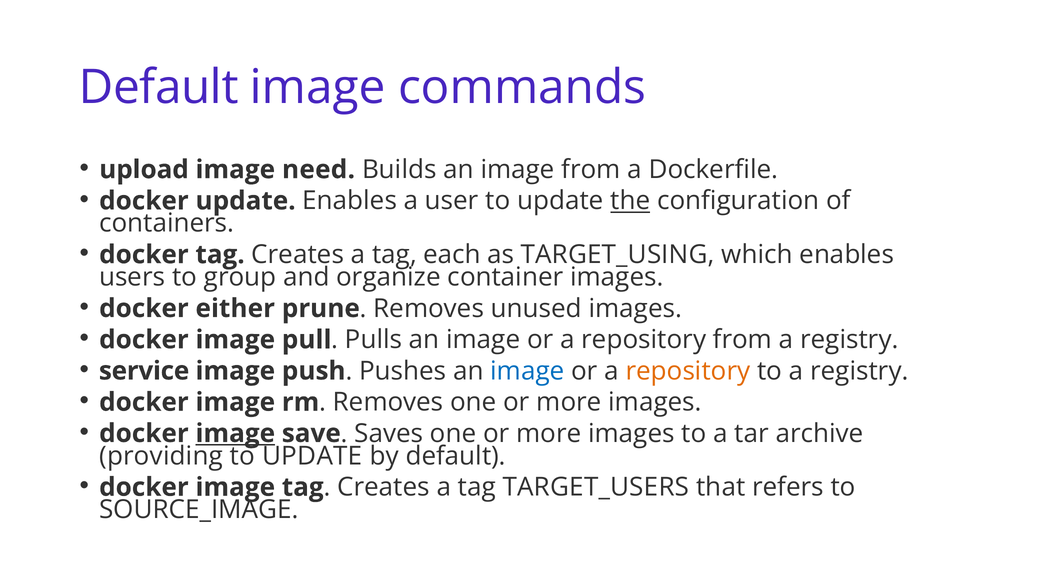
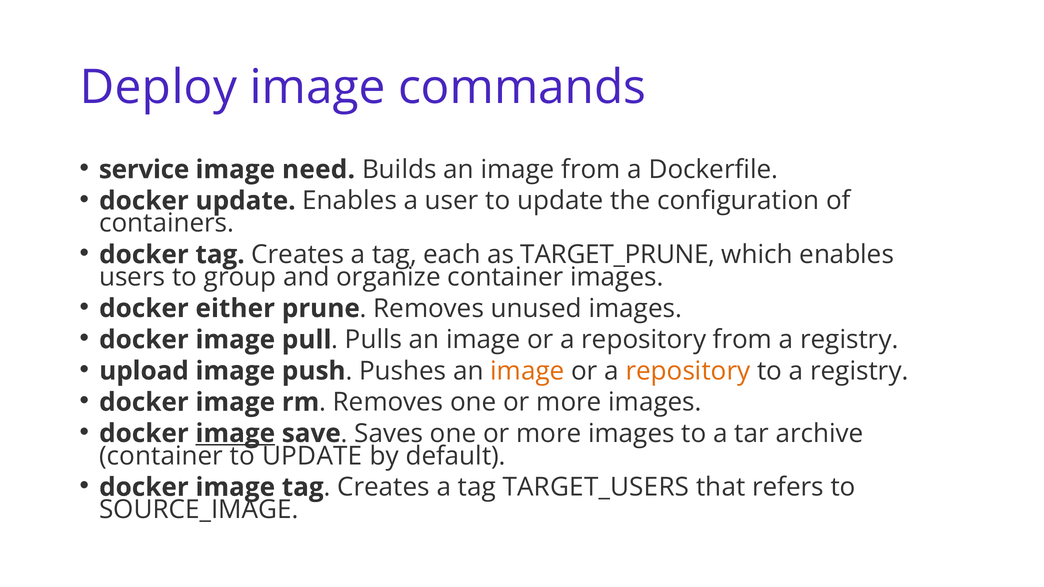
Default at (159, 88): Default -> Deploy
upload: upload -> service
the underline: present -> none
TARGET_USING: TARGET_USING -> TARGET_PRUNE
service: service -> upload
image at (527, 371) colour: blue -> orange
providing at (161, 456): providing -> container
